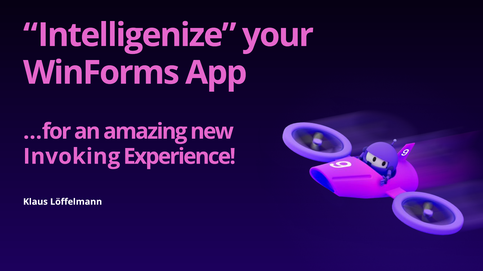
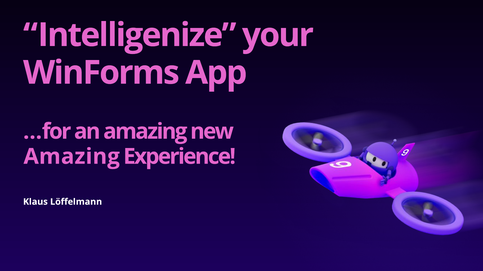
Invoking at (72, 157): Invoking -> Amazing
